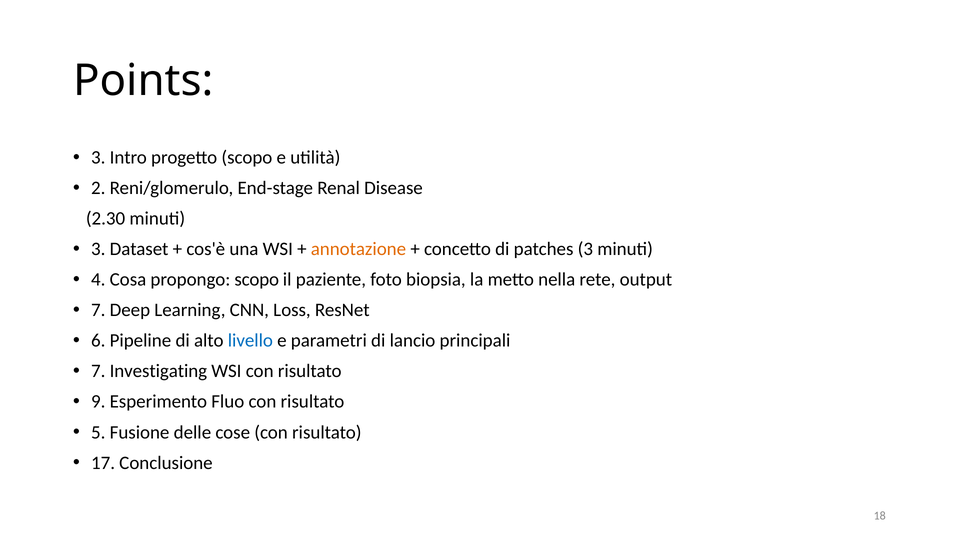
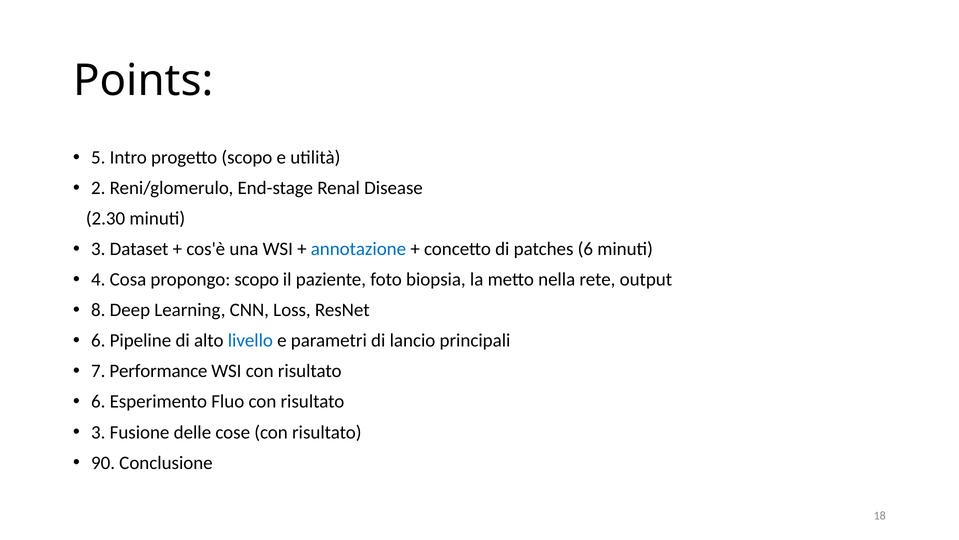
3 at (98, 157): 3 -> 5
annotazione colour: orange -> blue
patches 3: 3 -> 6
7 at (98, 310): 7 -> 8
Investigating: Investigating -> Performance
9 at (98, 401): 9 -> 6
5 at (98, 432): 5 -> 3
17: 17 -> 90
